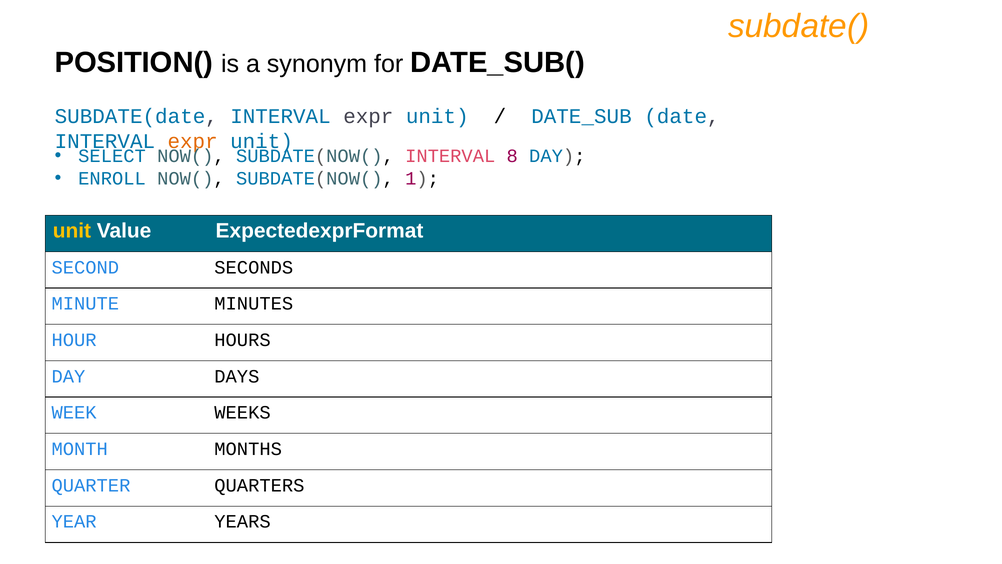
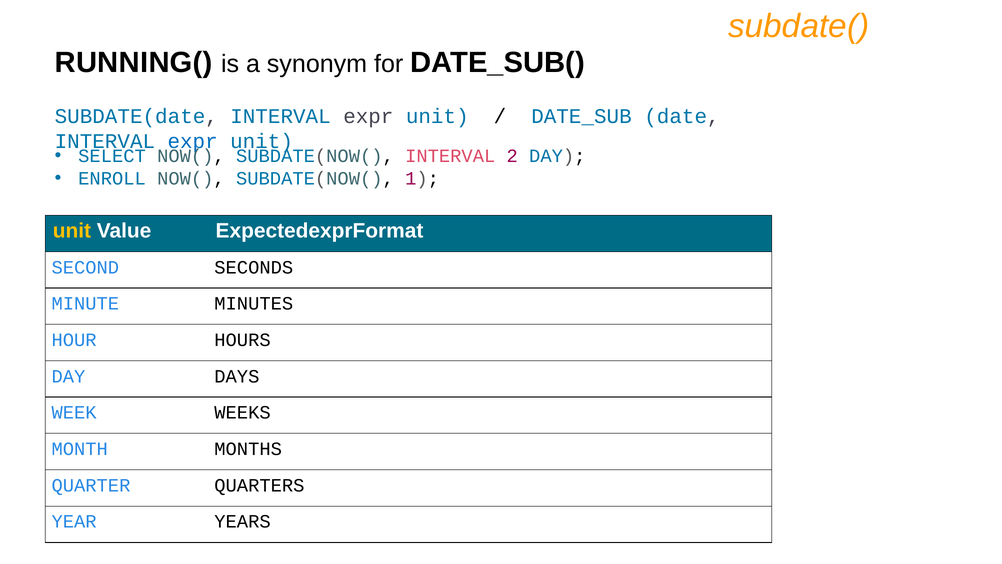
POSITION(: POSITION( -> RUNNING(
expr at (193, 141) colour: orange -> blue
8: 8 -> 2
